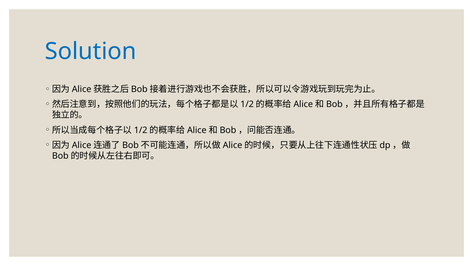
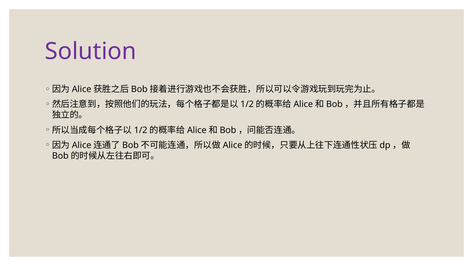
Solution colour: blue -> purple
